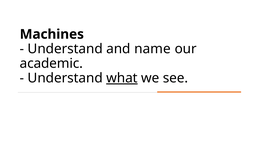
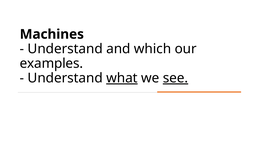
name: name -> which
academic: academic -> examples
see underline: none -> present
